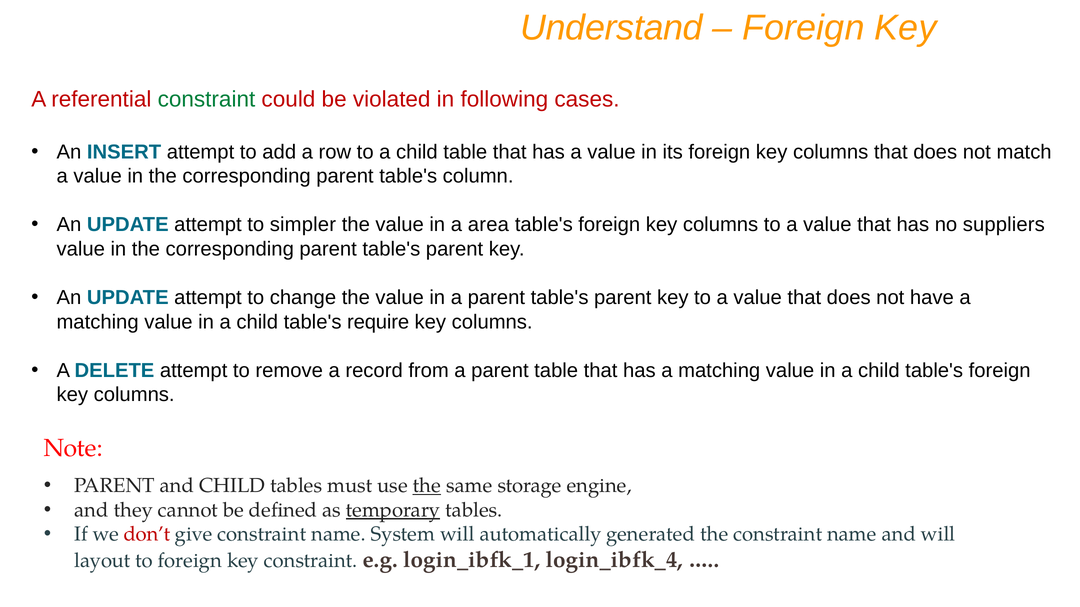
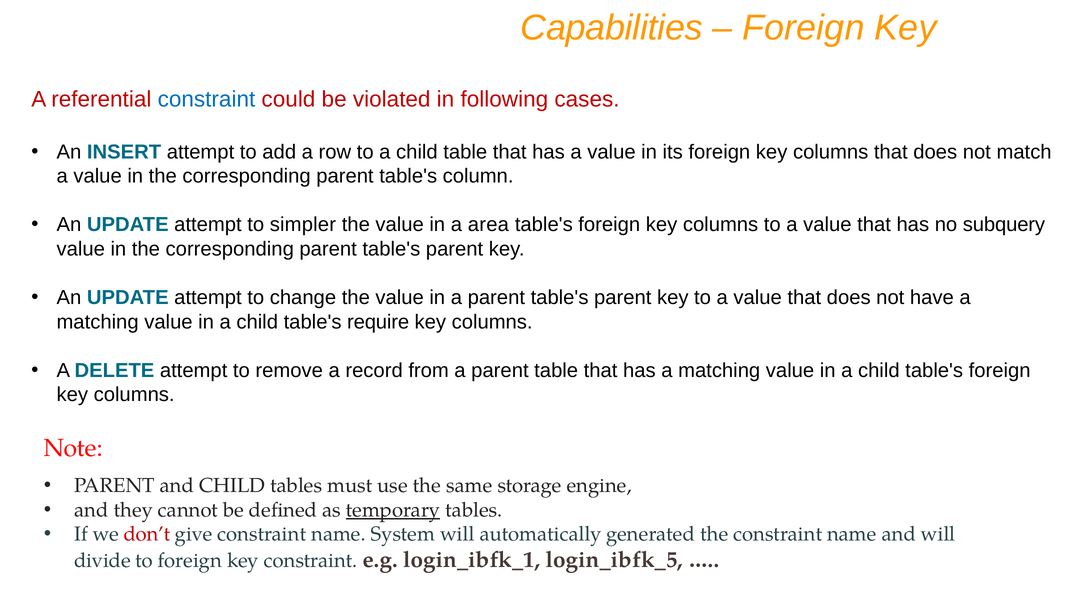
Understand: Understand -> Capabilities
constraint at (206, 100) colour: green -> blue
suppliers: suppliers -> subquery
the at (427, 486) underline: present -> none
layout: layout -> divide
login_ibfk_4: login_ibfk_4 -> login_ibfk_5
